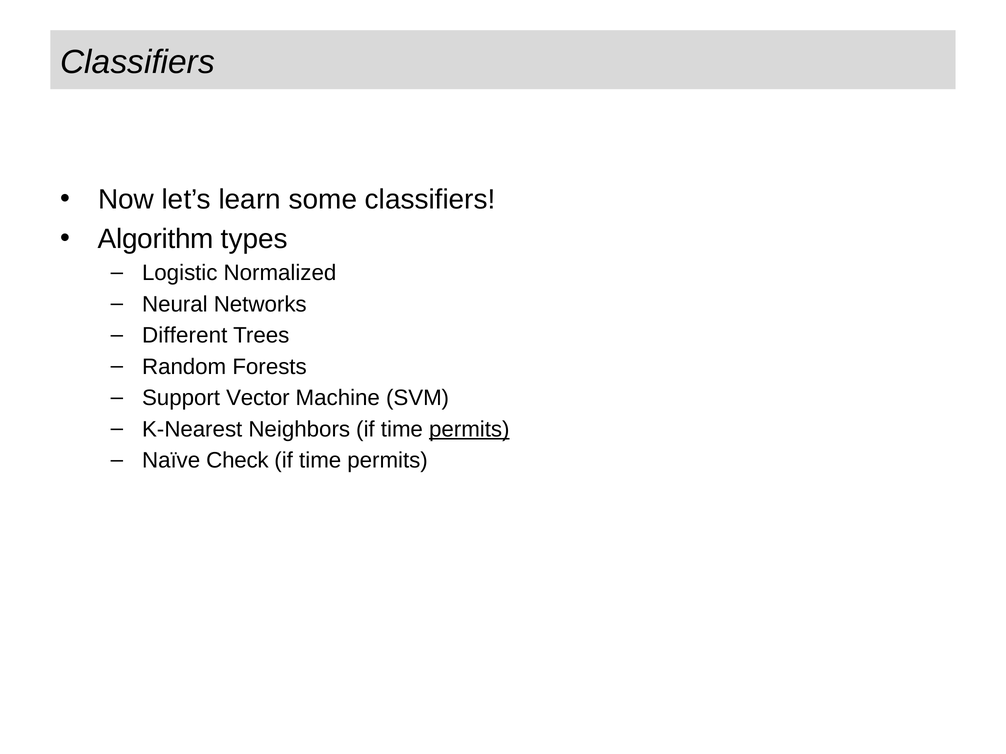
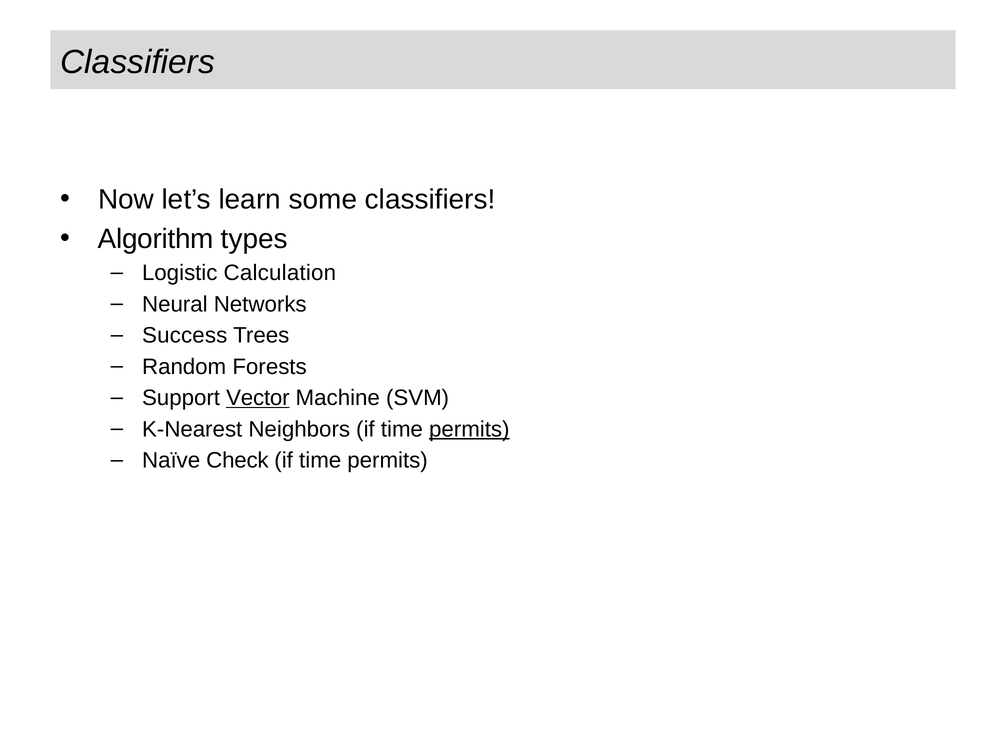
Normalized: Normalized -> Calculation
Different: Different -> Success
Vector underline: none -> present
